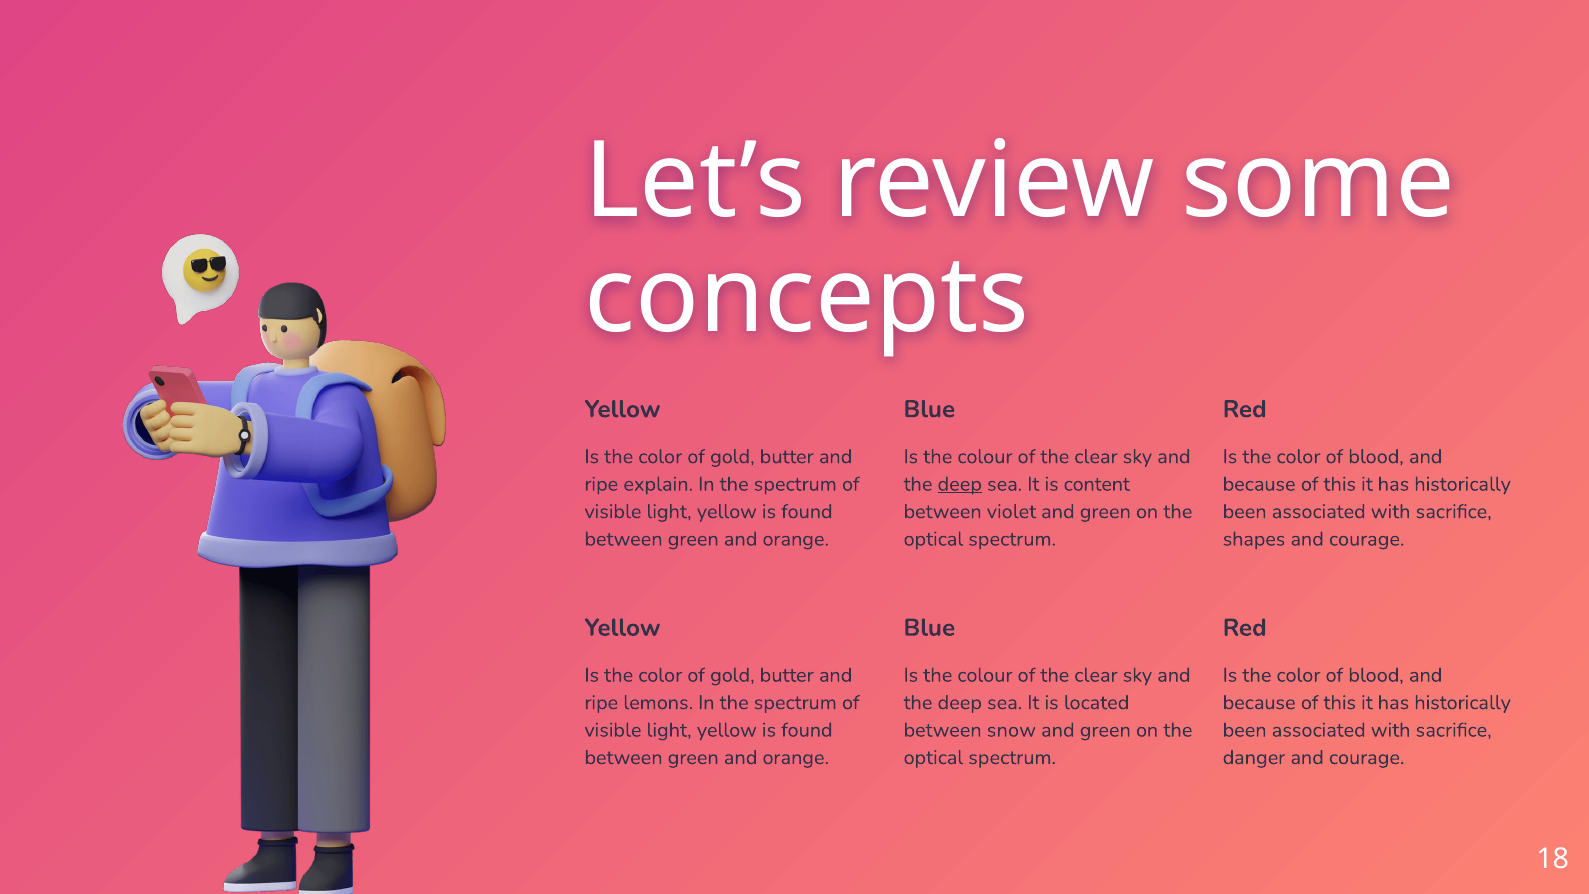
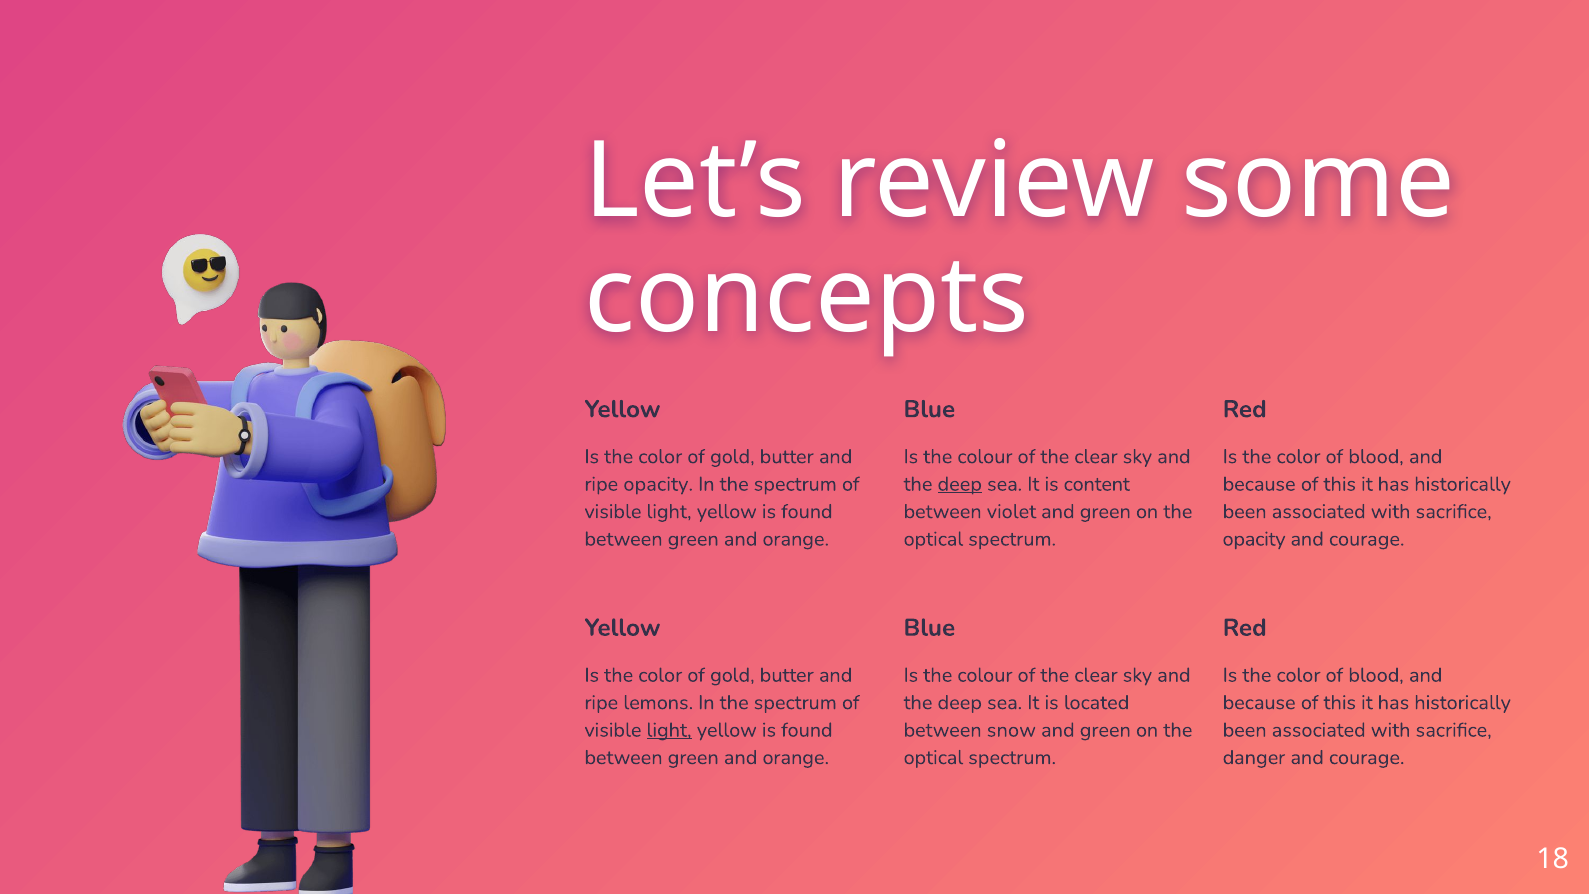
ripe explain: explain -> opacity
shapes at (1254, 539): shapes -> opacity
light at (669, 730) underline: none -> present
